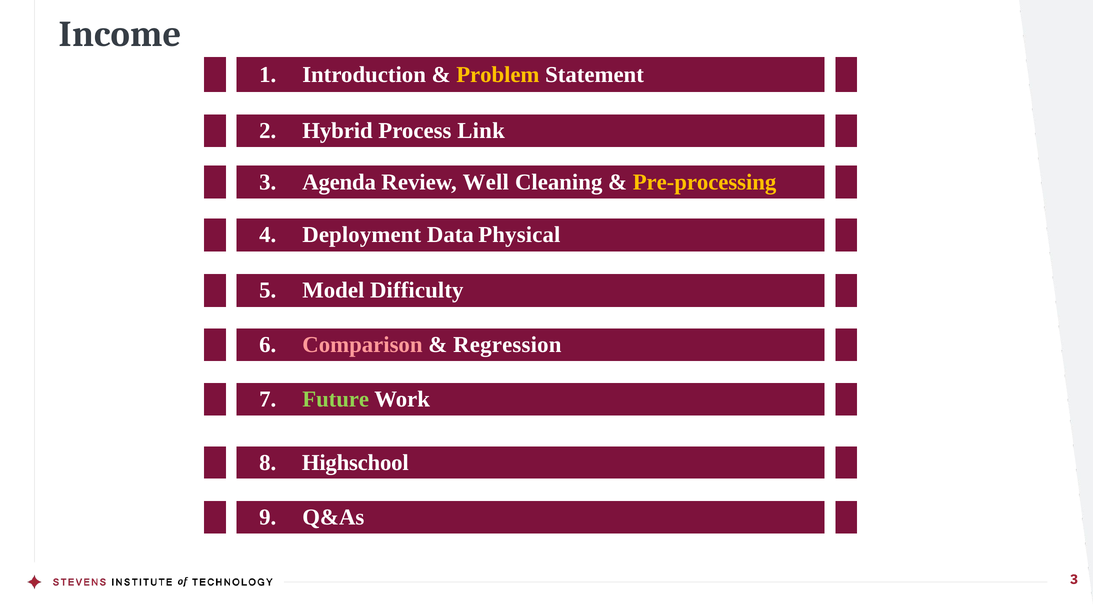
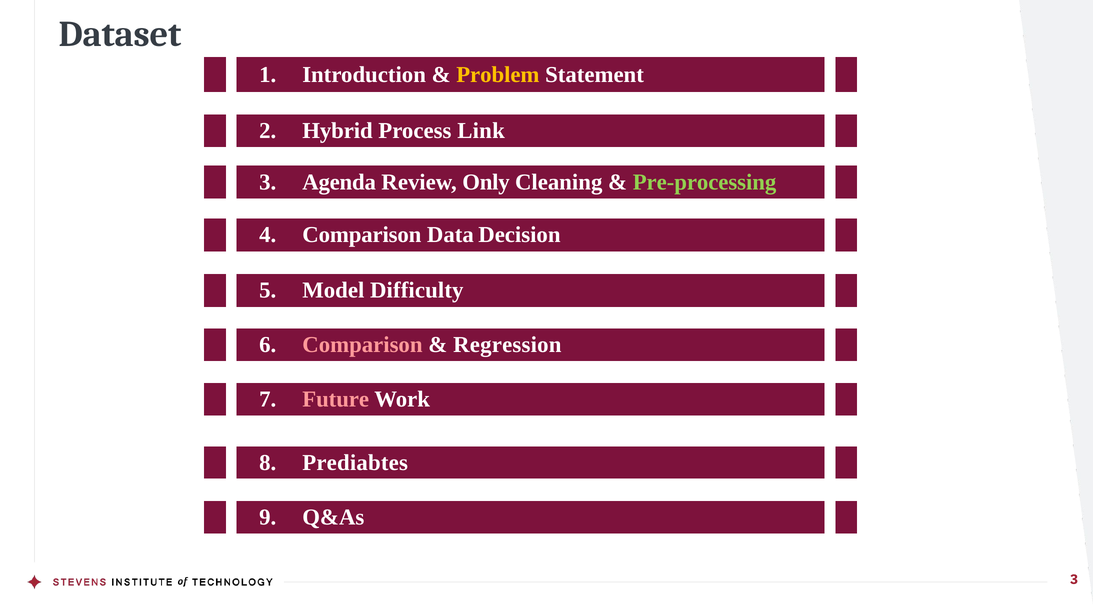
Income: Income -> Dataset
Well: Well -> Only
Pre-processing colour: yellow -> light green
4 Deployment: Deployment -> Comparison
Physical: Physical -> Decision
Future colour: light green -> pink
Highschool: Highschool -> Prediabtes
